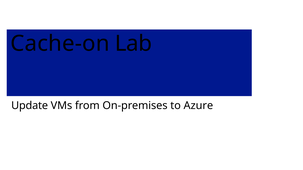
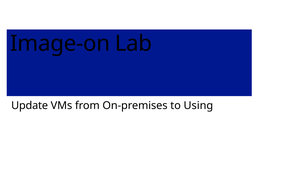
Cache-on: Cache-on -> Image-on
Azure: Azure -> Using
